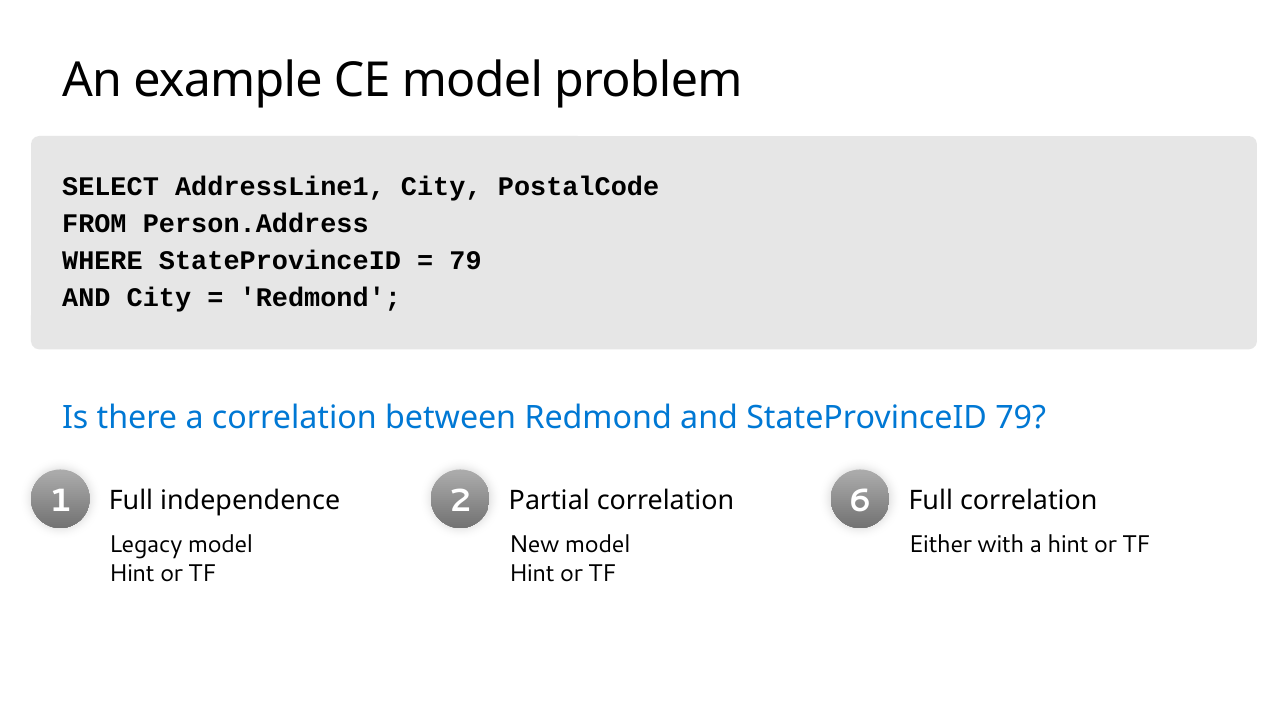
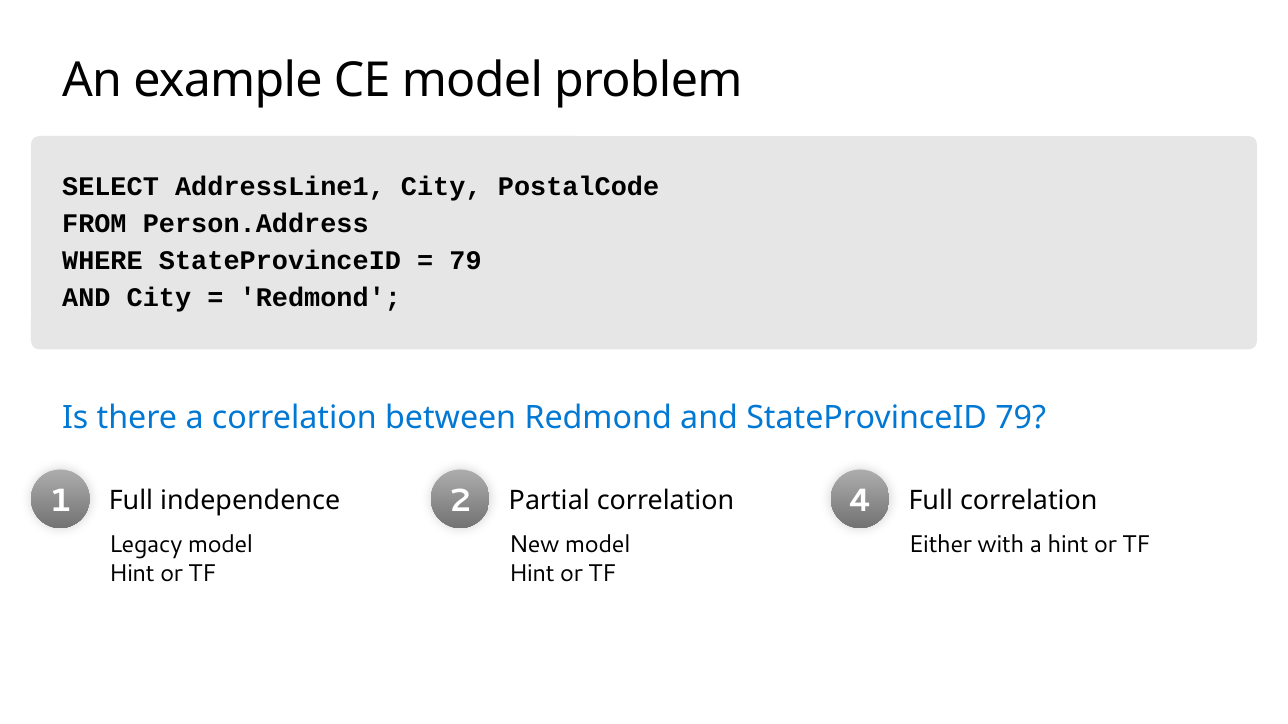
6: 6 -> 4
